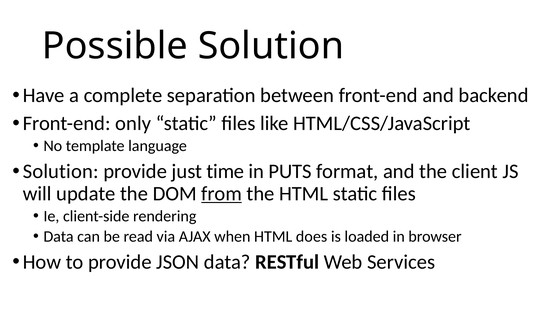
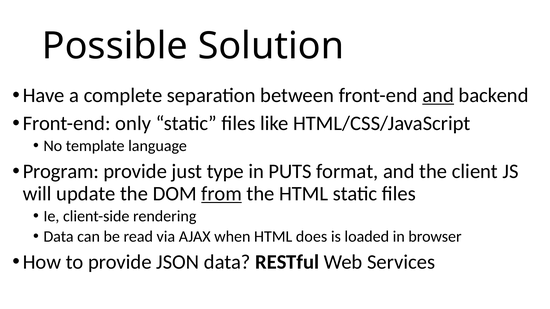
and at (438, 95) underline: none -> present
Solution at (61, 172): Solution -> Program
time: time -> type
